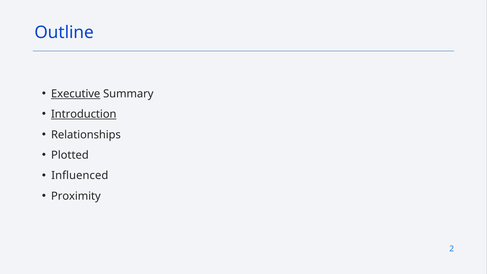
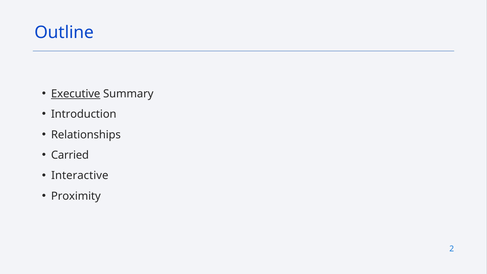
Introduction underline: present -> none
Plotted: Plotted -> Carried
Influenced: Influenced -> Interactive
